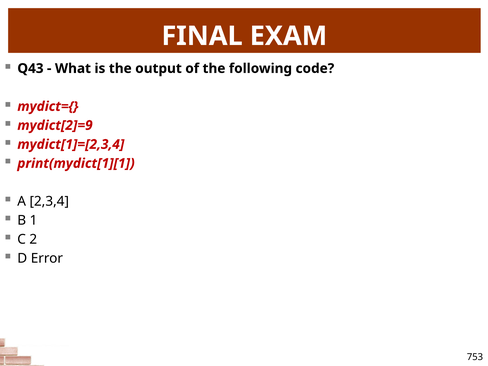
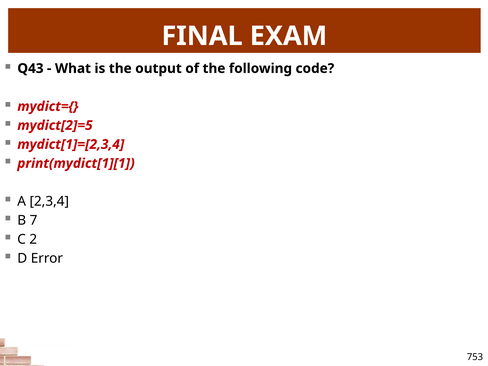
mydict[2]=9: mydict[2]=9 -> mydict[2]=5
1: 1 -> 7
